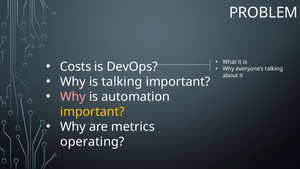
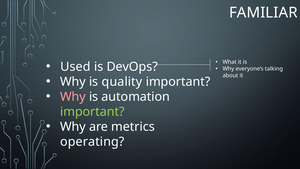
PROBLEM: PROBLEM -> FAMILIAR
Costs: Costs -> Used
is talking: talking -> quality
important at (92, 112) colour: yellow -> light green
